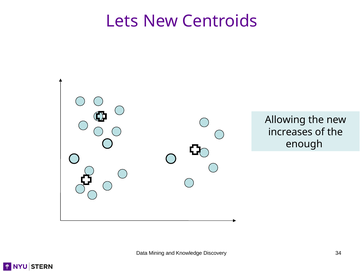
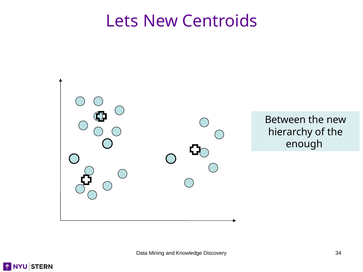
Allowing: Allowing -> Between
increases: increases -> hierarchy
